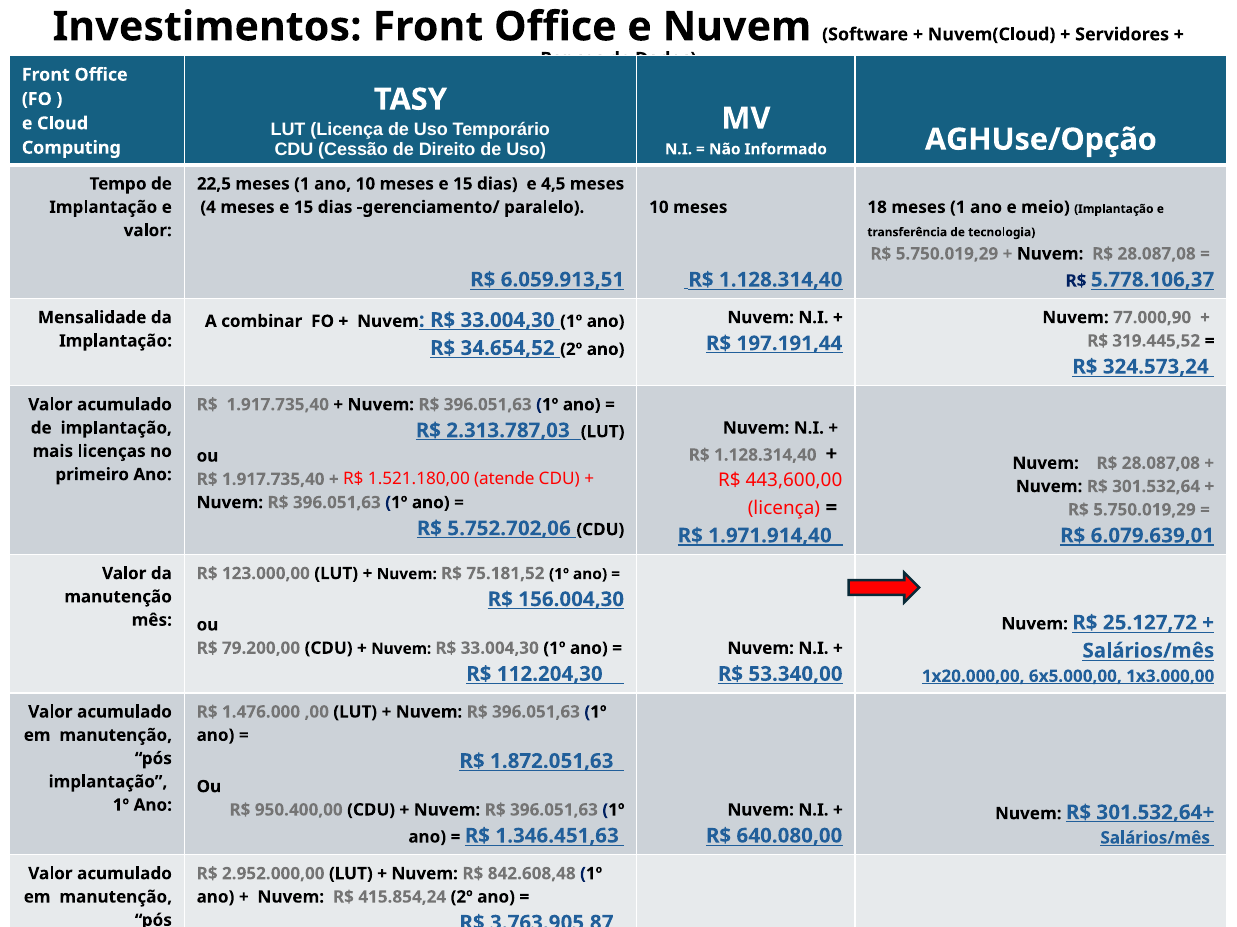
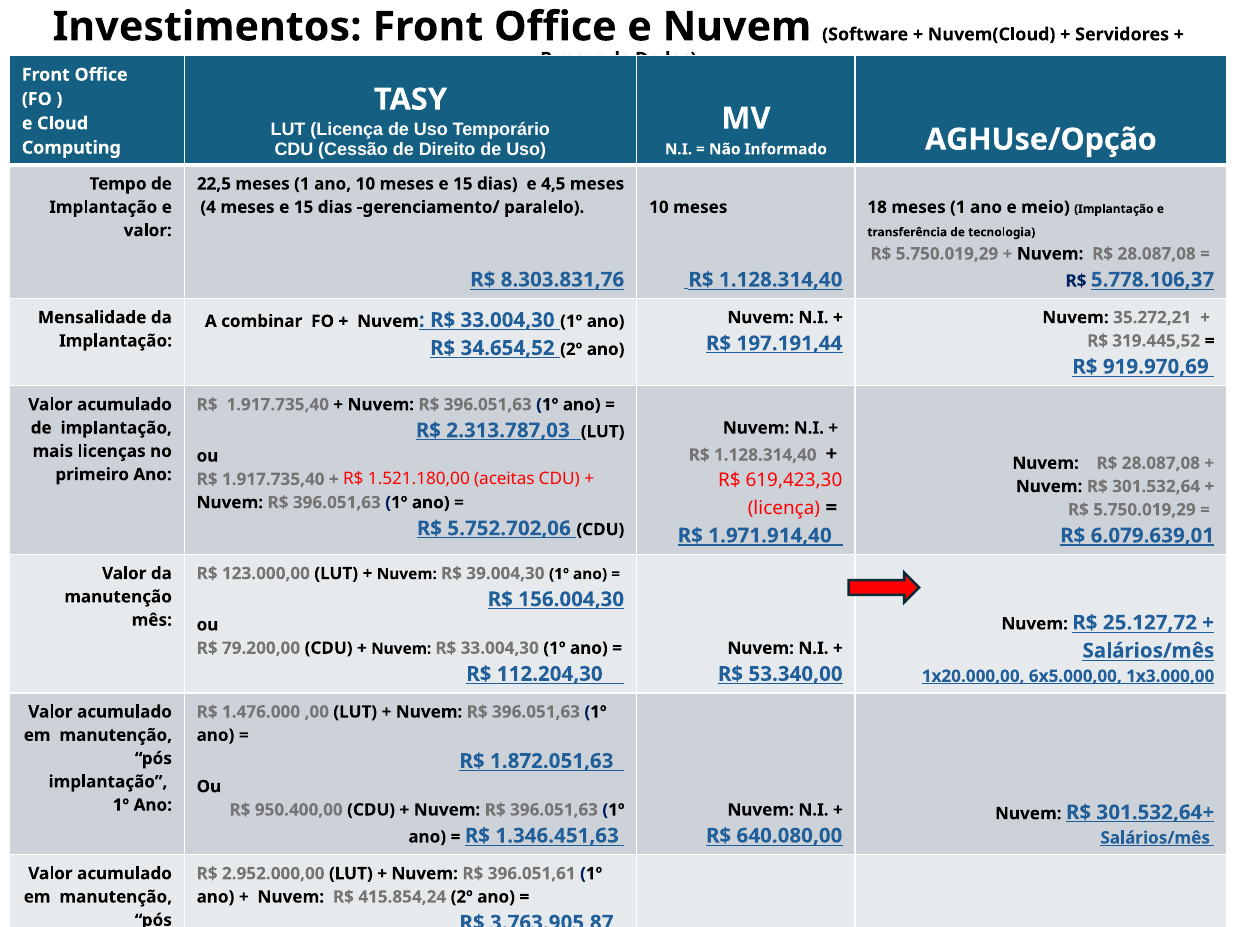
6.059.913,51: 6.059.913,51 -> 8.303.831,76
77.000,90: 77.000,90 -> 35.272,21
324.573,24: 324.573,24 -> 919.970,69
443,600,00: 443,600,00 -> 619,423,30
atende: atende -> aceitas
75.181,52: 75.181,52 -> 39.004,30
842.608,48: 842.608,48 -> 396.051,61
